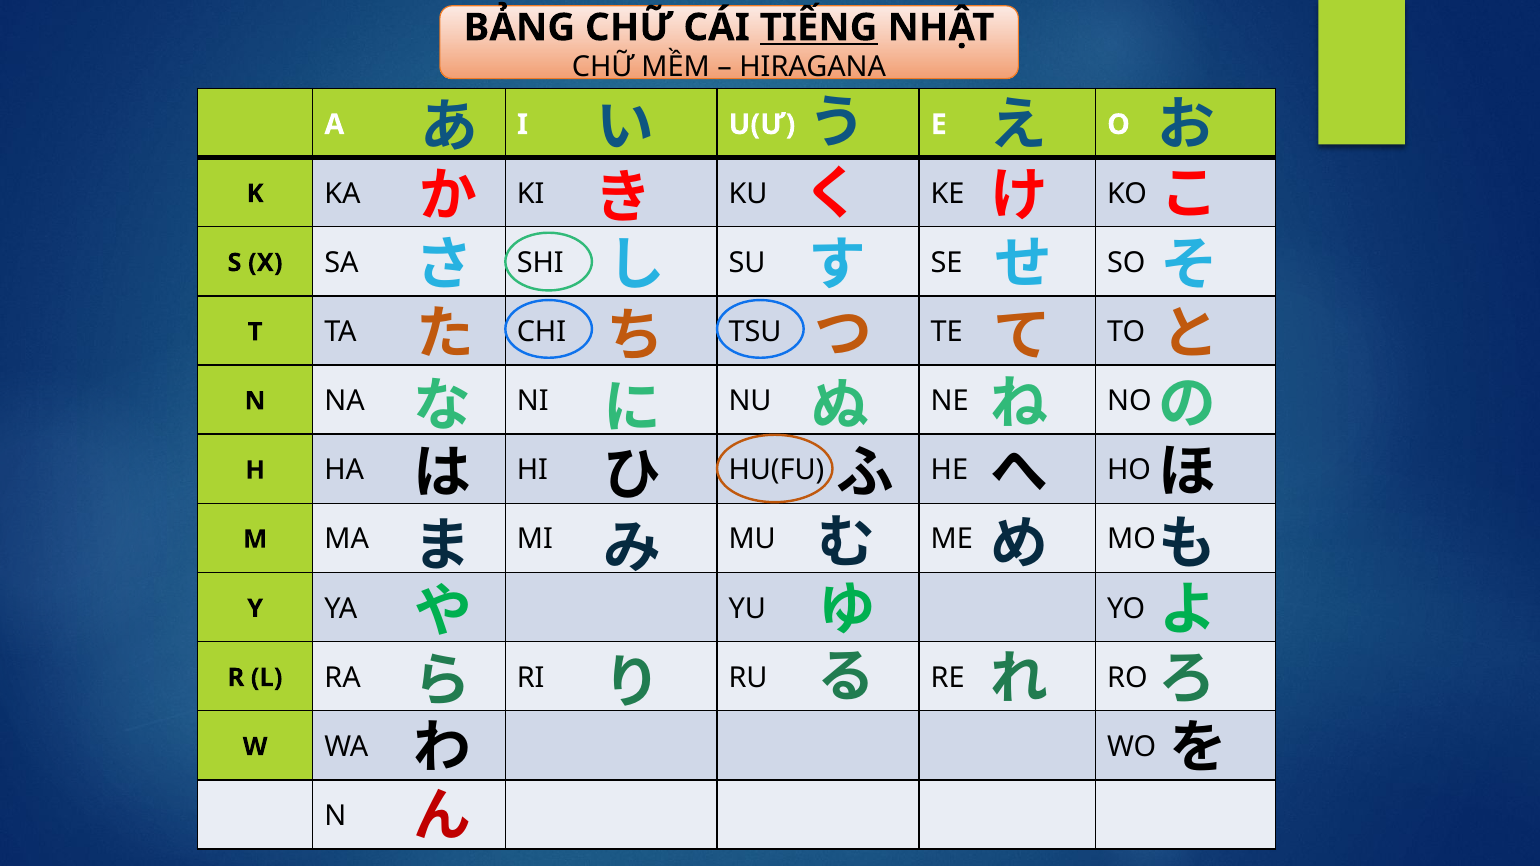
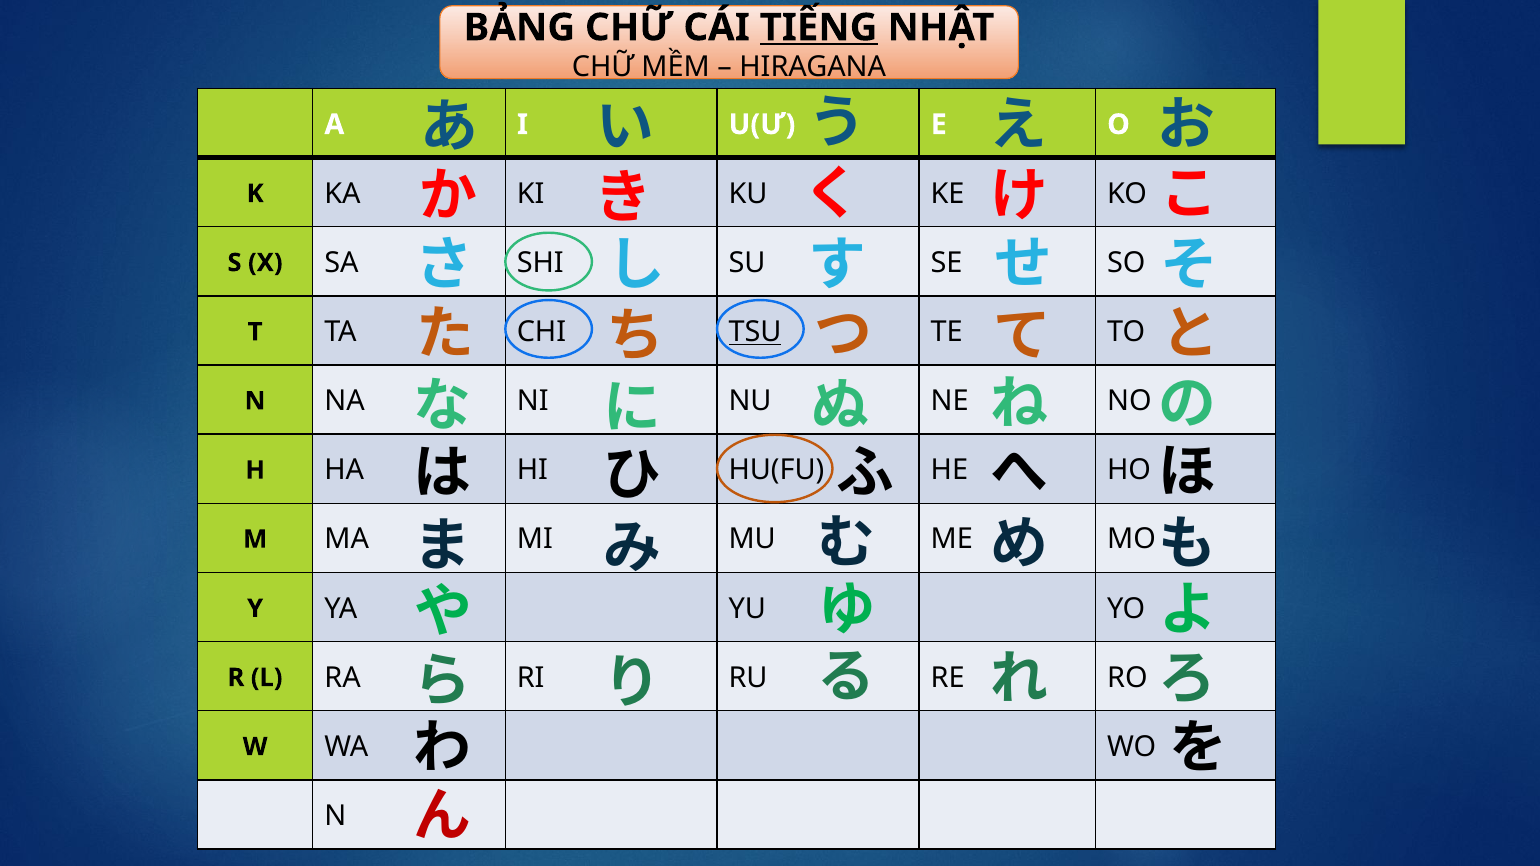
TSU underline: none -> present
